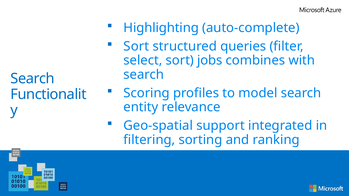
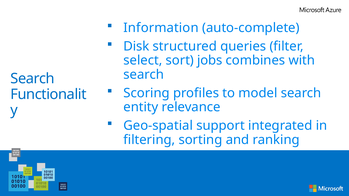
Highlighting: Highlighting -> Information
Sort at (136, 46): Sort -> Disk
